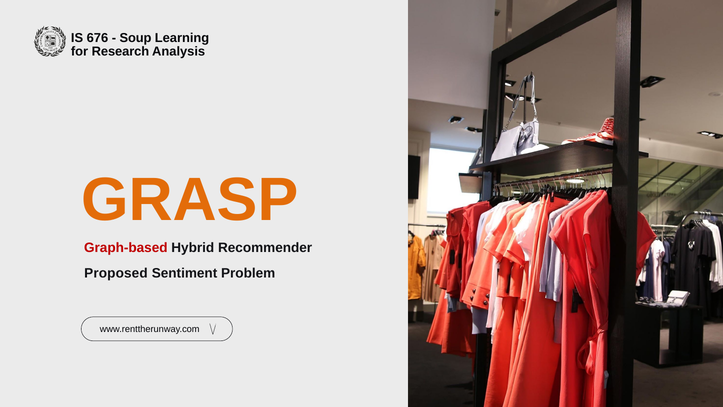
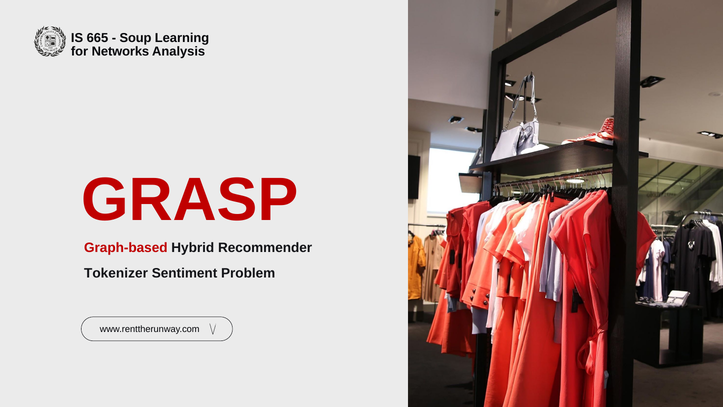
676: 676 -> 665
Research: Research -> Networks
GRASP colour: orange -> red
Proposed: Proposed -> Tokenizer
